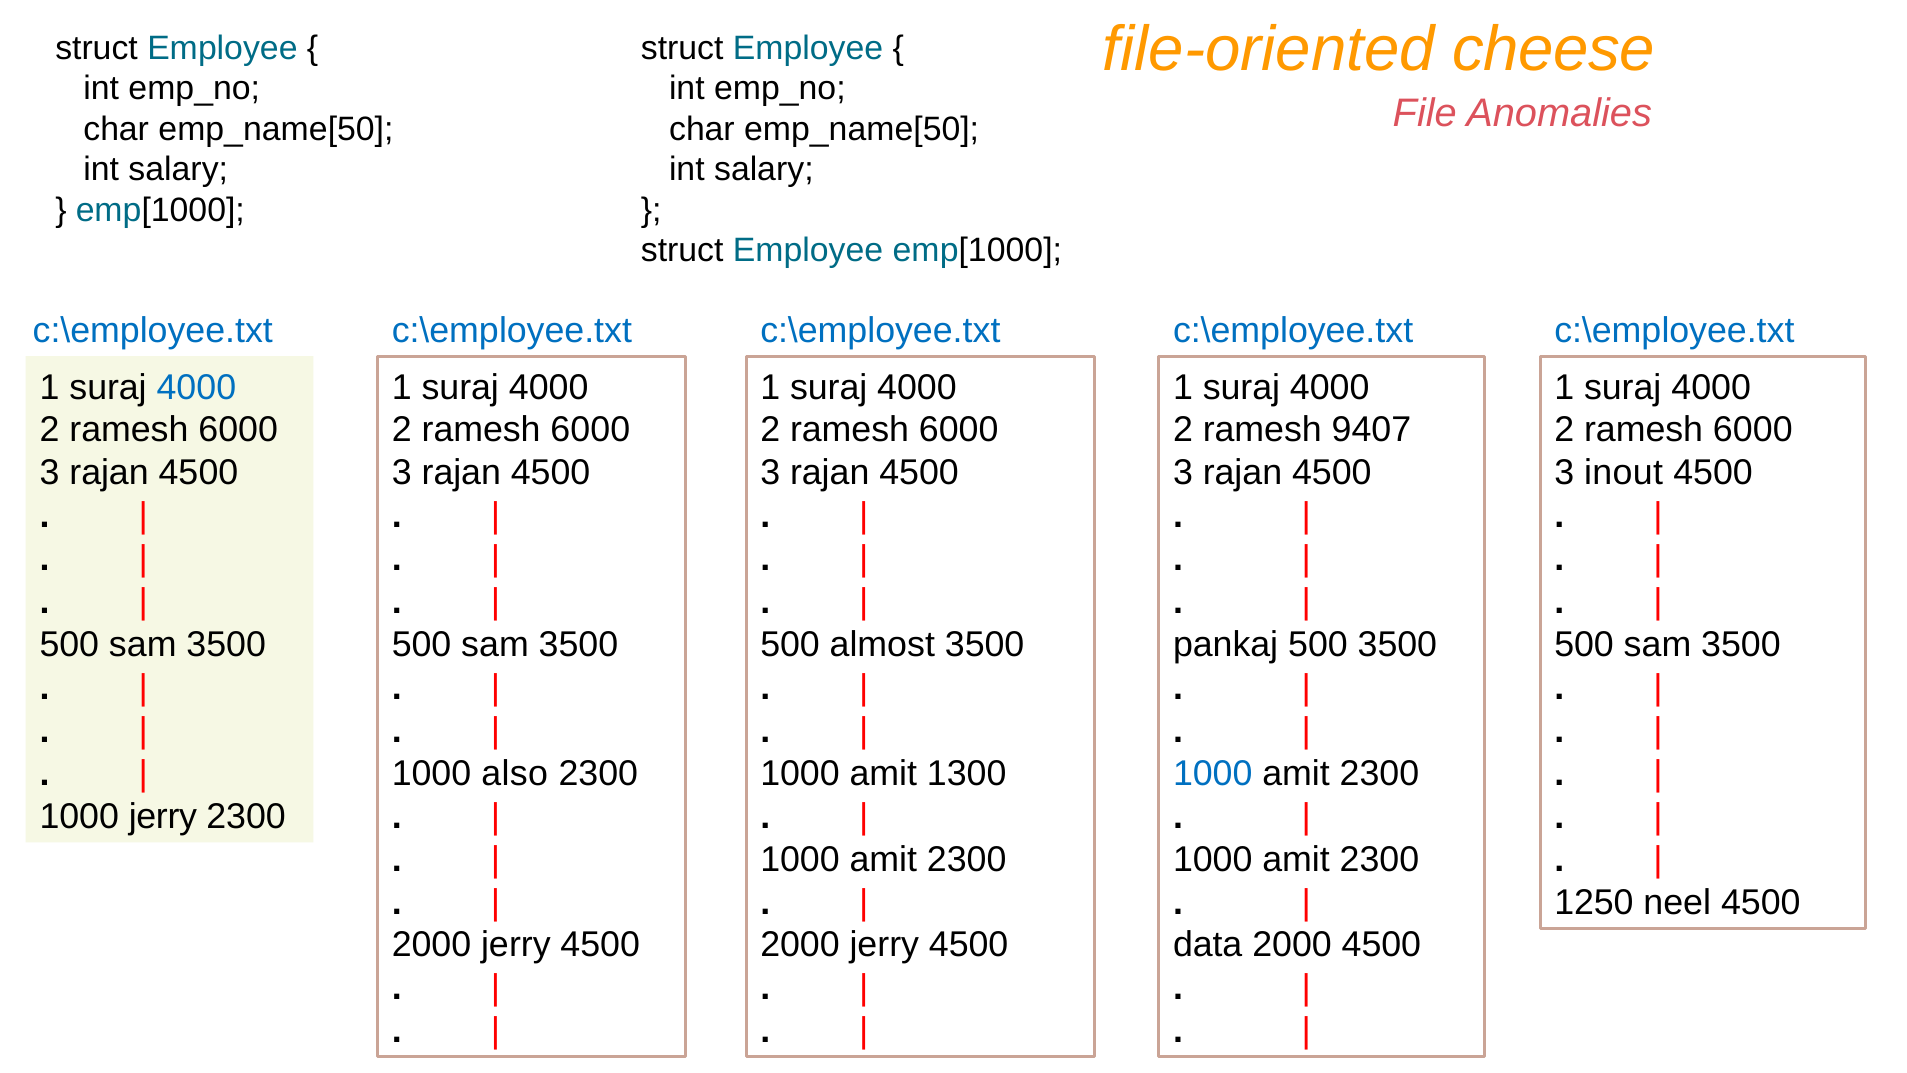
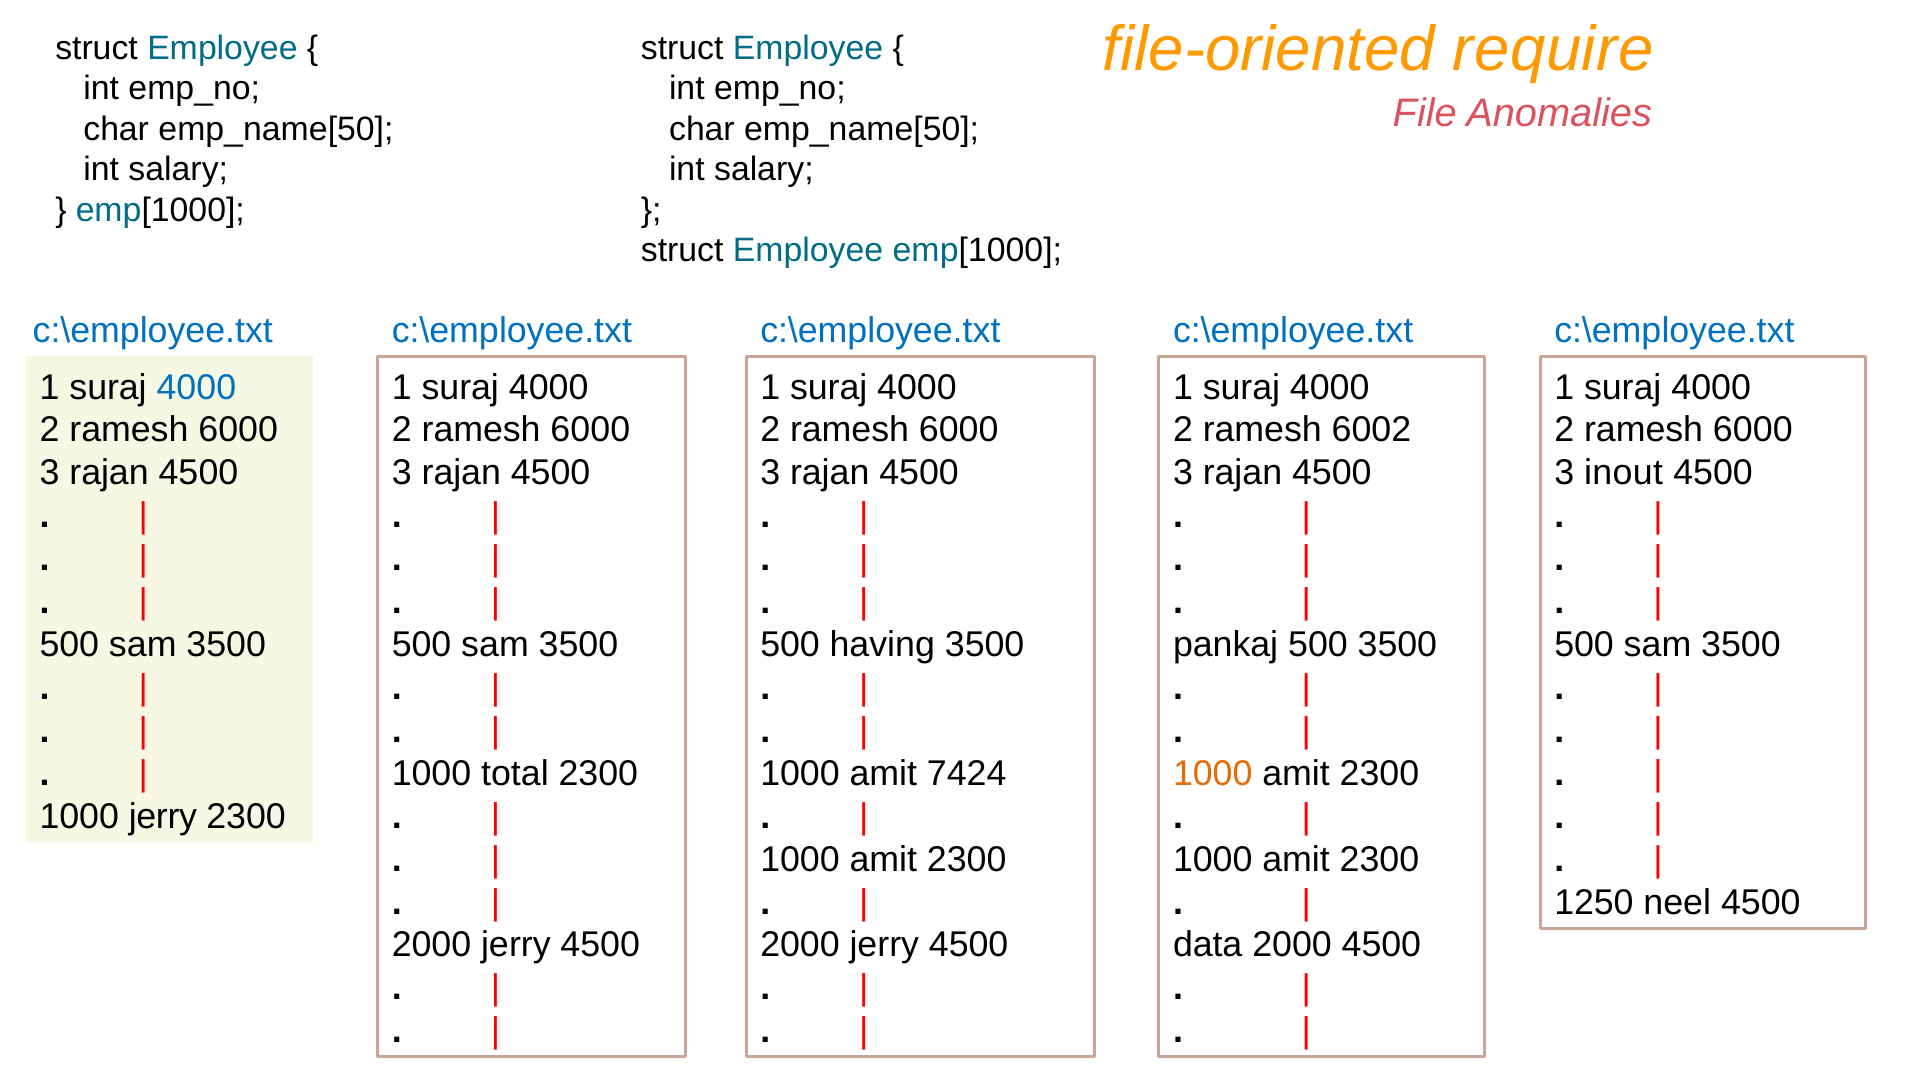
cheese: cheese -> require
9407: 9407 -> 6002
almost: almost -> having
also: also -> total
1300: 1300 -> 7424
1000 at (1213, 773) colour: blue -> orange
